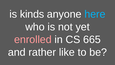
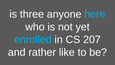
kinds: kinds -> three
enrolled colour: pink -> light blue
665: 665 -> 207
